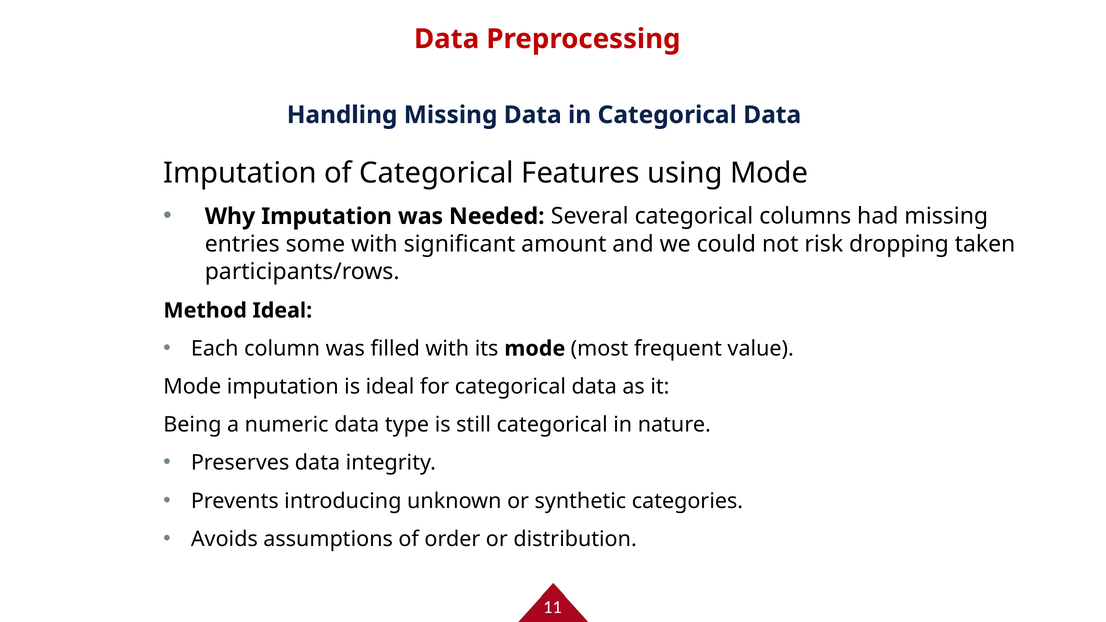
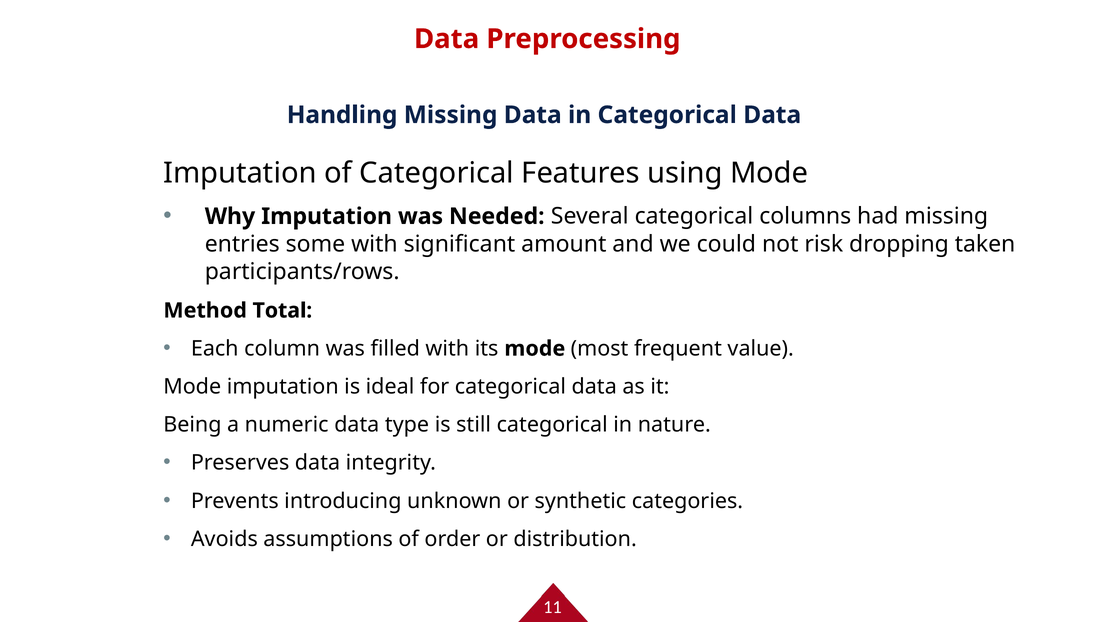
Method Ideal: Ideal -> Total
